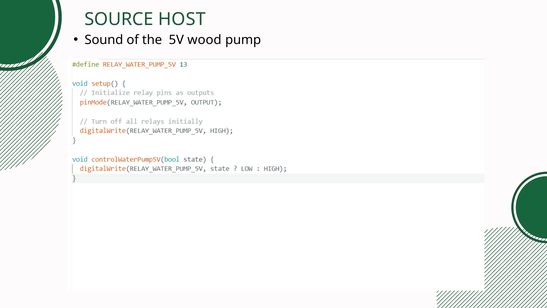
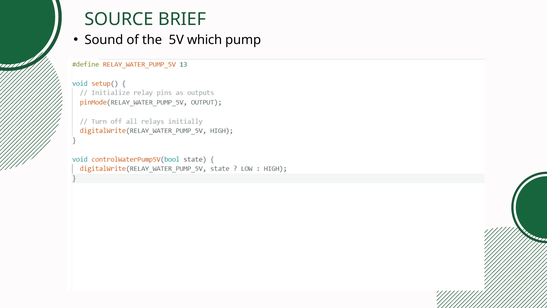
HOST: HOST -> BRIEF
wood: wood -> which
